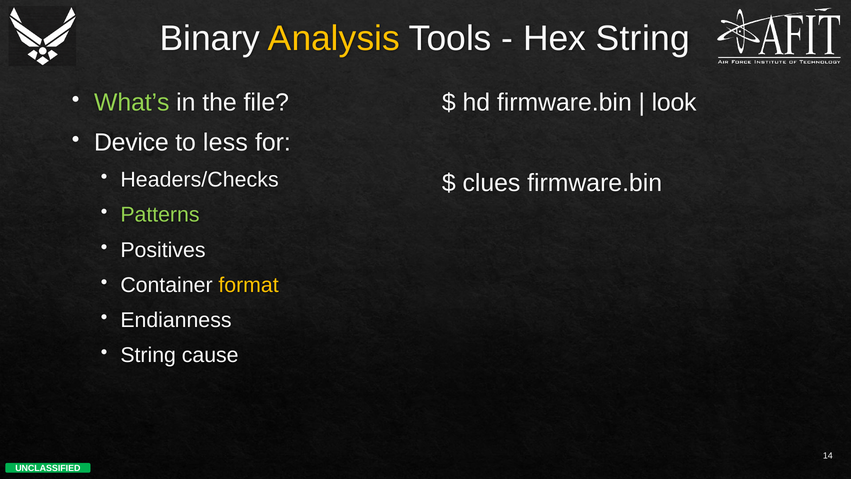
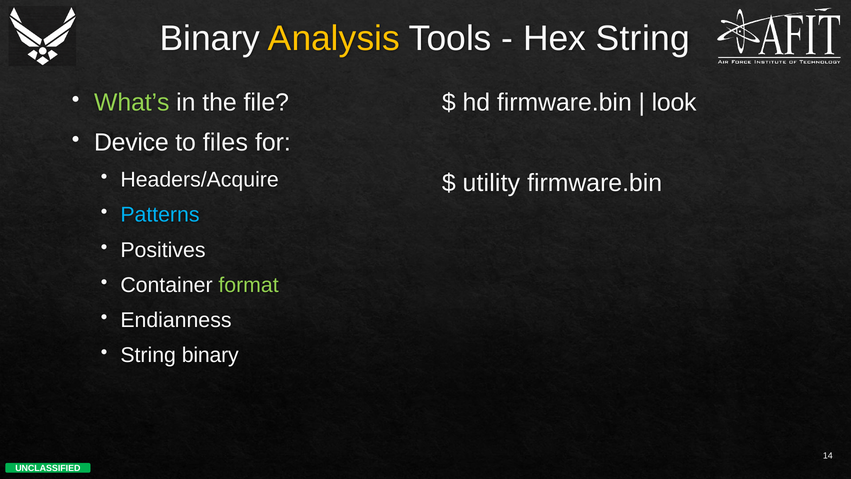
less: less -> files
Headers/Checks: Headers/Checks -> Headers/Acquire
clues: clues -> utility
Patterns colour: light green -> light blue
format colour: yellow -> light green
String cause: cause -> binary
